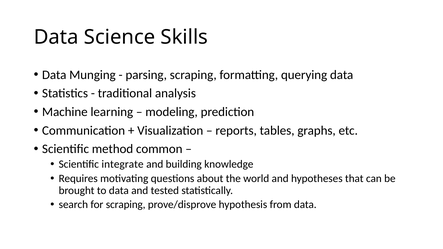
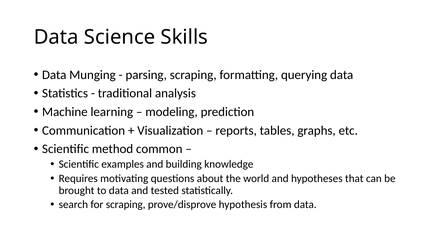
integrate: integrate -> examples
